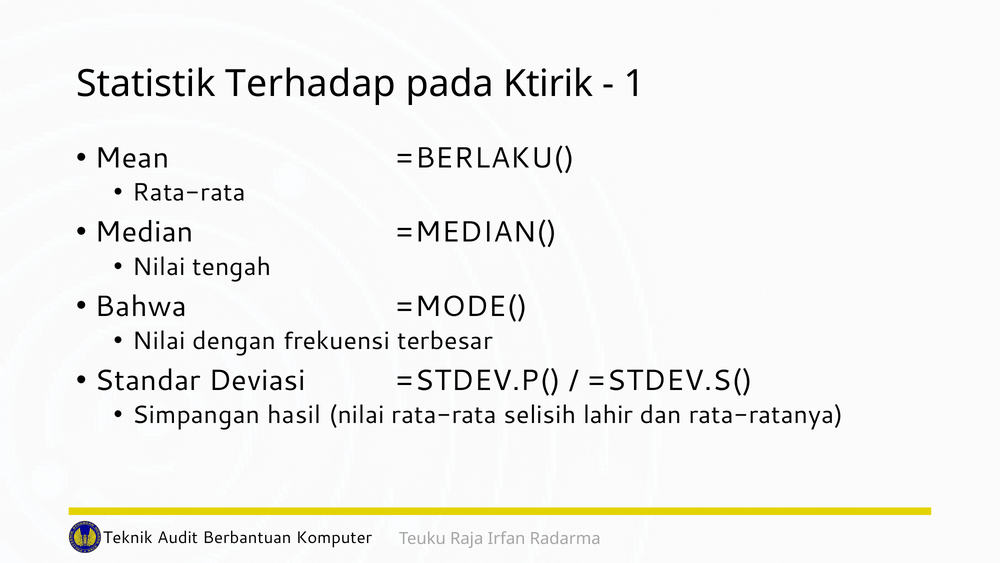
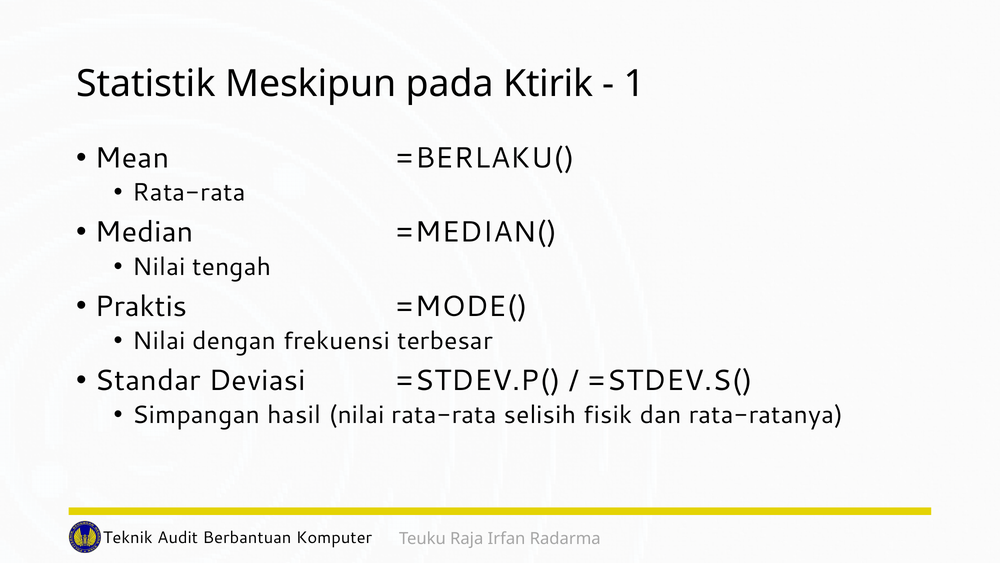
Terhadap: Terhadap -> Meskipun
Bahwa: Bahwa -> Praktis
lahir: lahir -> fisik
